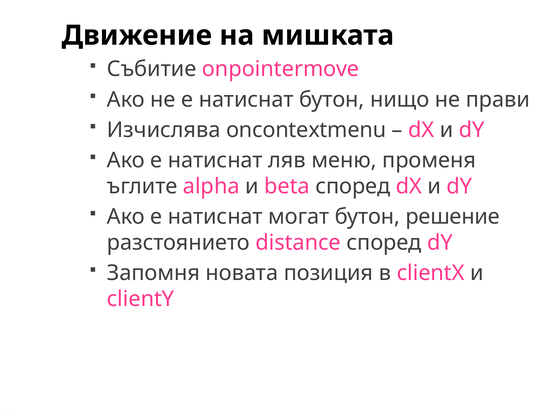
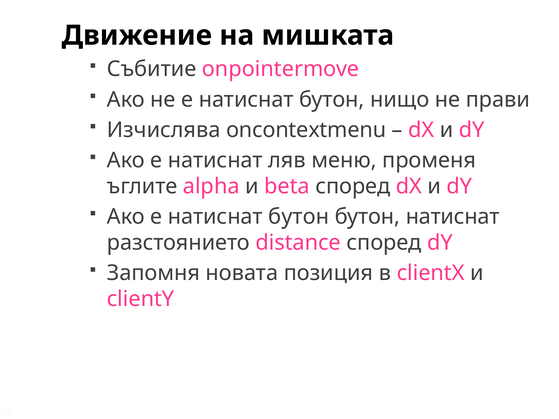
Ако е натиснат могат: могат -> бутон
бутон решение: решение -> натиснат
